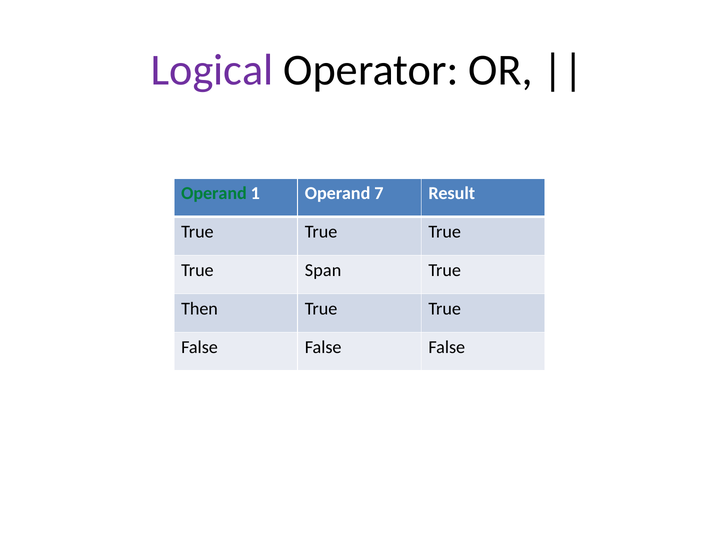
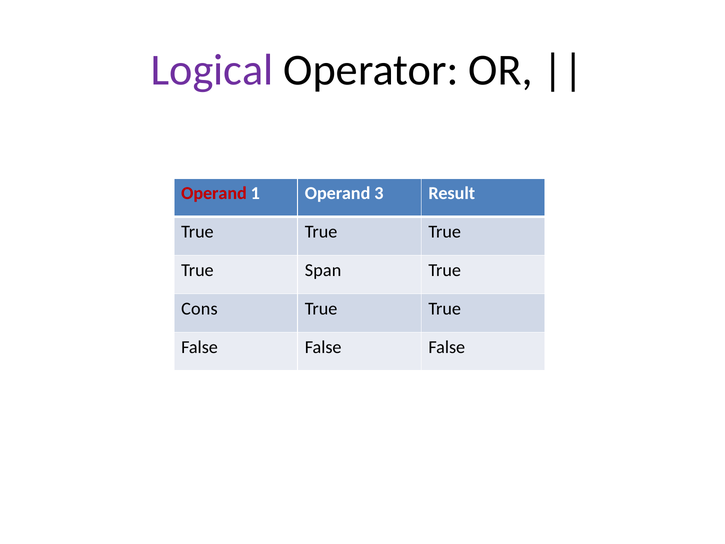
Operand at (214, 193) colour: green -> red
7: 7 -> 3
Then: Then -> Cons
